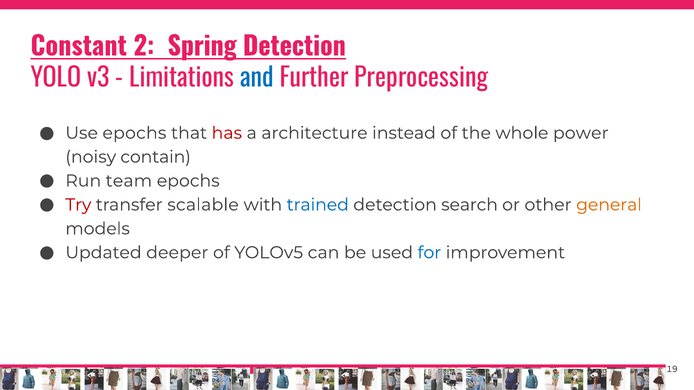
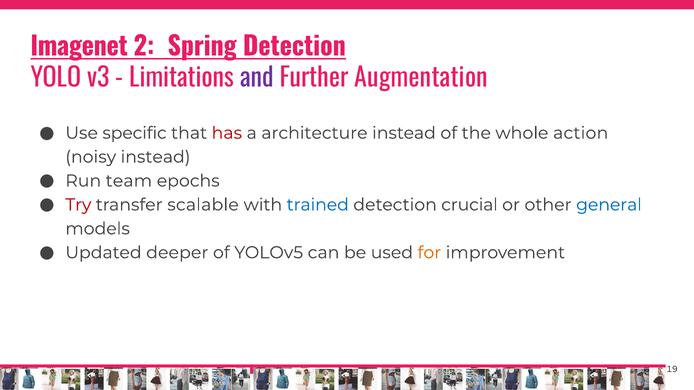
Constant: Constant -> Imagenet
and colour: blue -> purple
Preprocessing: Preprocessing -> Augmentation
Use epochs: epochs -> specific
power: power -> action
noisy contain: contain -> instead
search: search -> crucial
general colour: orange -> blue
for colour: blue -> orange
